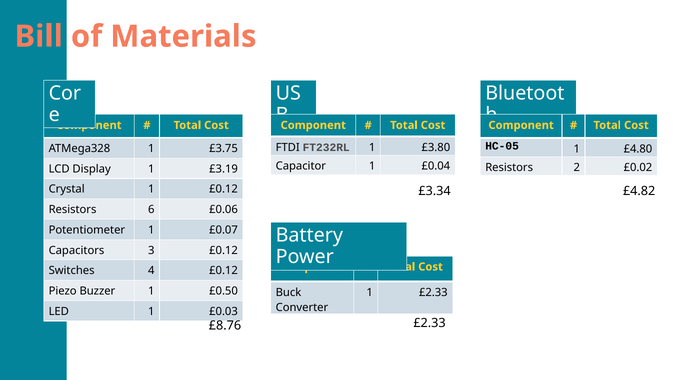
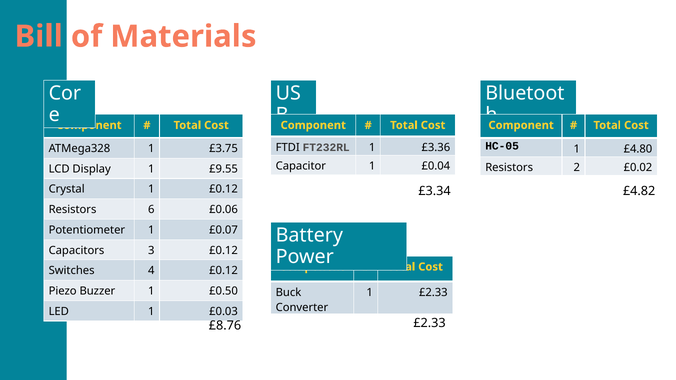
£3.80: £3.80 -> £3.36
£3.19: £3.19 -> £9.55
